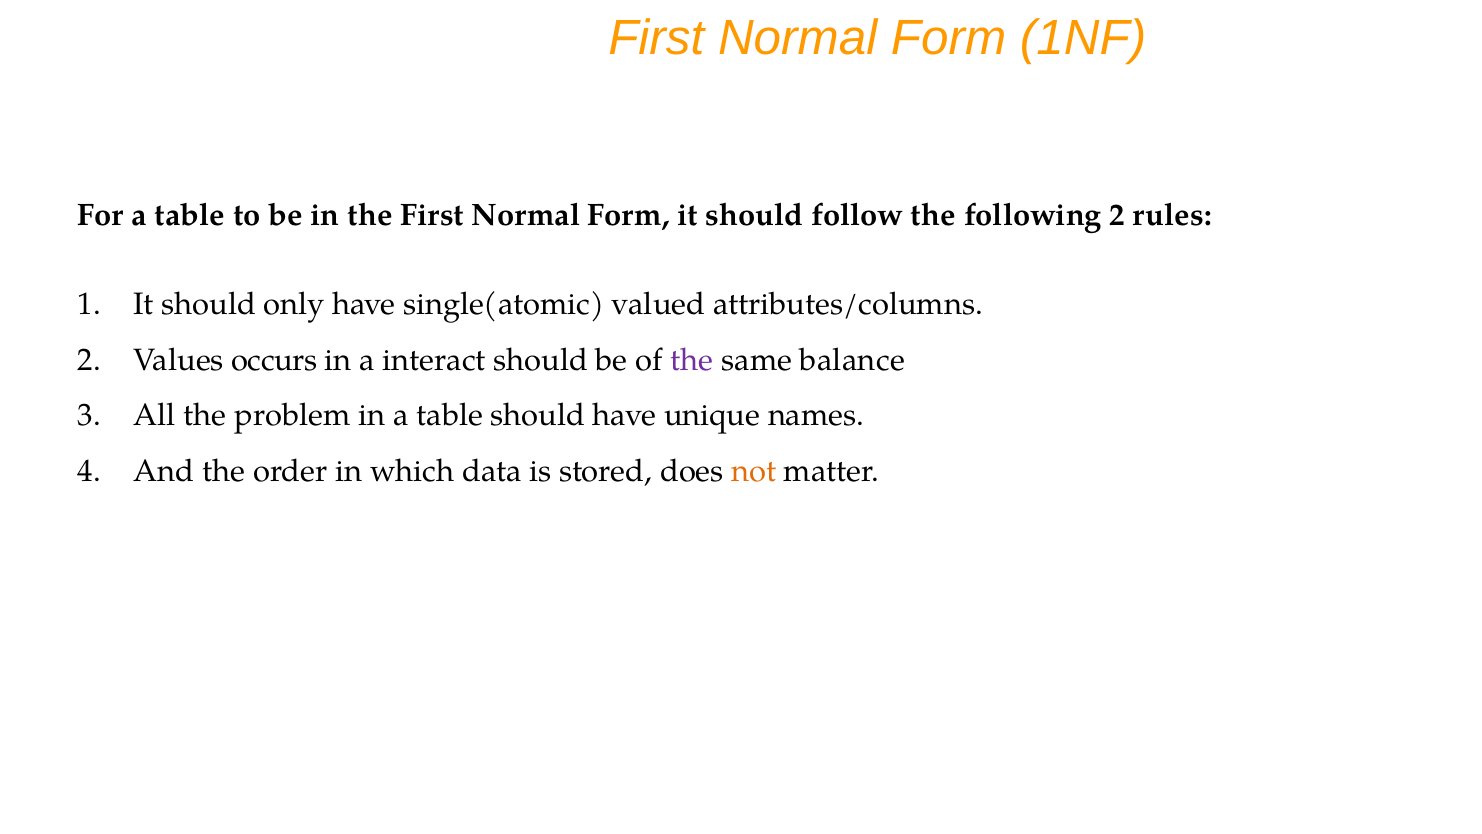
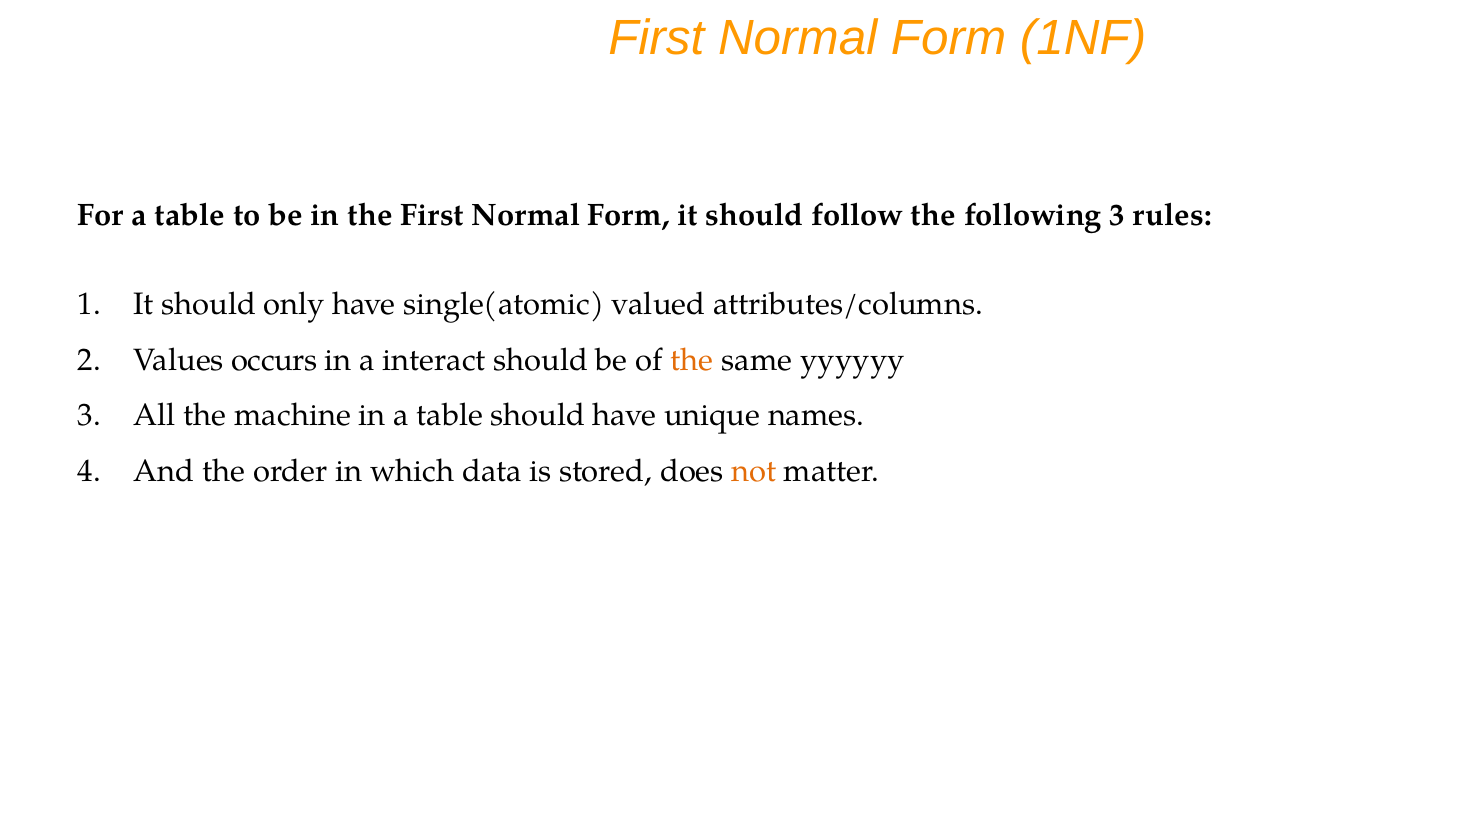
following 2: 2 -> 3
the at (692, 360) colour: purple -> orange
balance: balance -> yyyyyy
problem: problem -> machine
